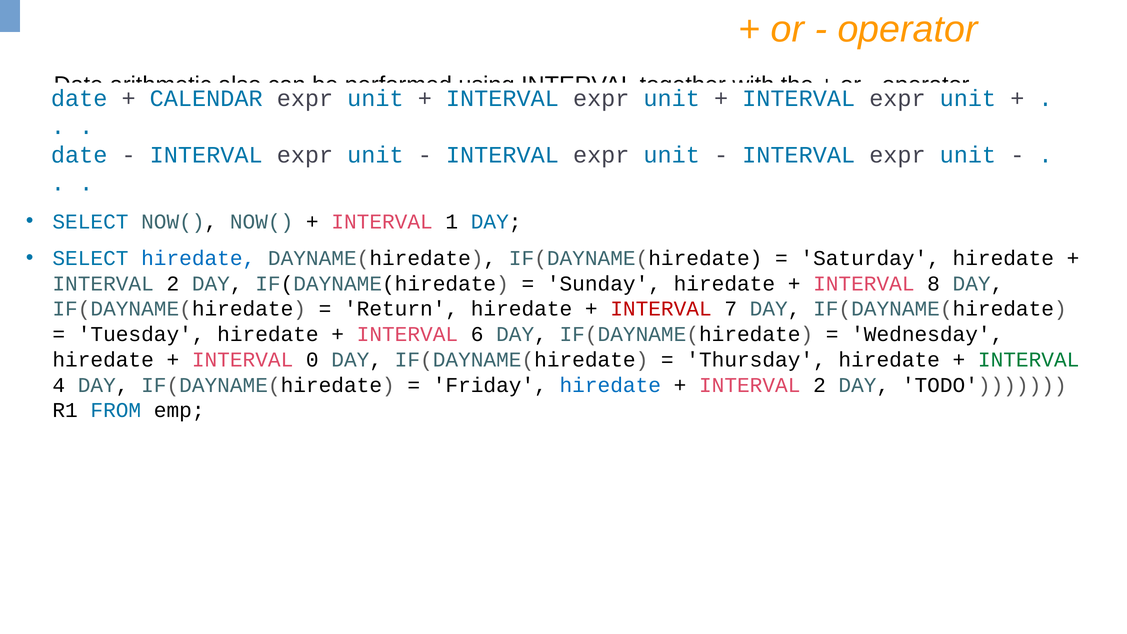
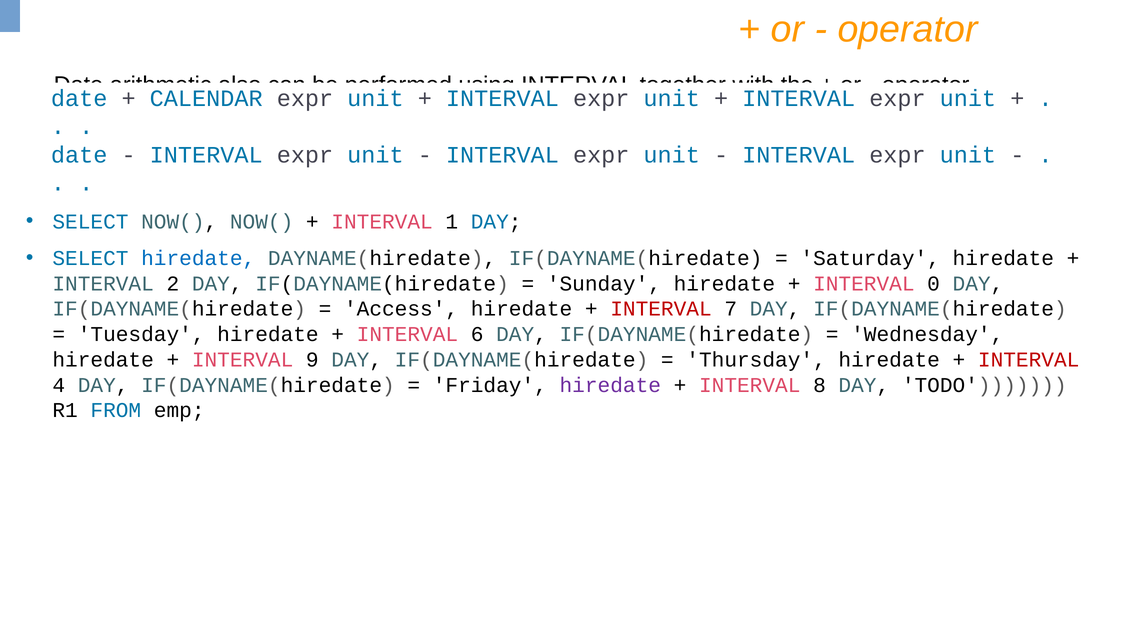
8: 8 -> 0
Return: Return -> Access
0: 0 -> 9
INTERVAL at (1029, 360) colour: green -> red
hiredate at (610, 385) colour: blue -> purple
2 at (819, 385): 2 -> 8
